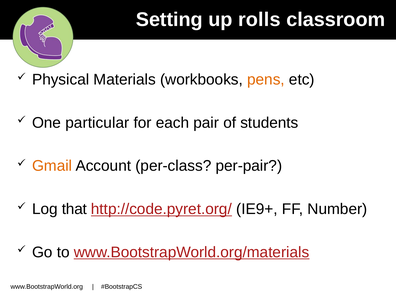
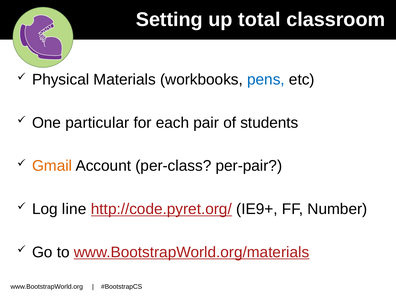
rolls: rolls -> total
pens colour: orange -> blue
that: that -> line
